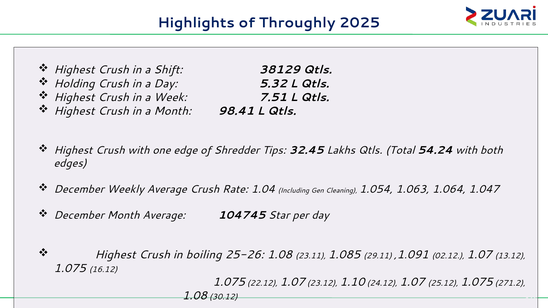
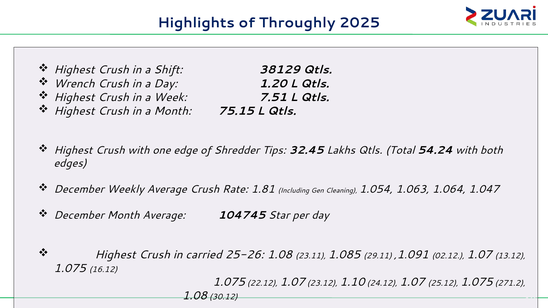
Holding: Holding -> Wrench
5.32: 5.32 -> 1.20
98.41: 98.41 -> 75.15
1.04: 1.04 -> 1.81
boiling: boiling -> carried
